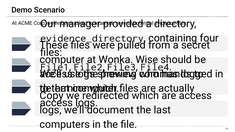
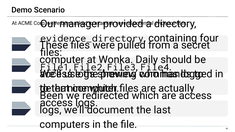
Wise: Wise -> Daily
Copy at (52, 96): Copy -> Been
